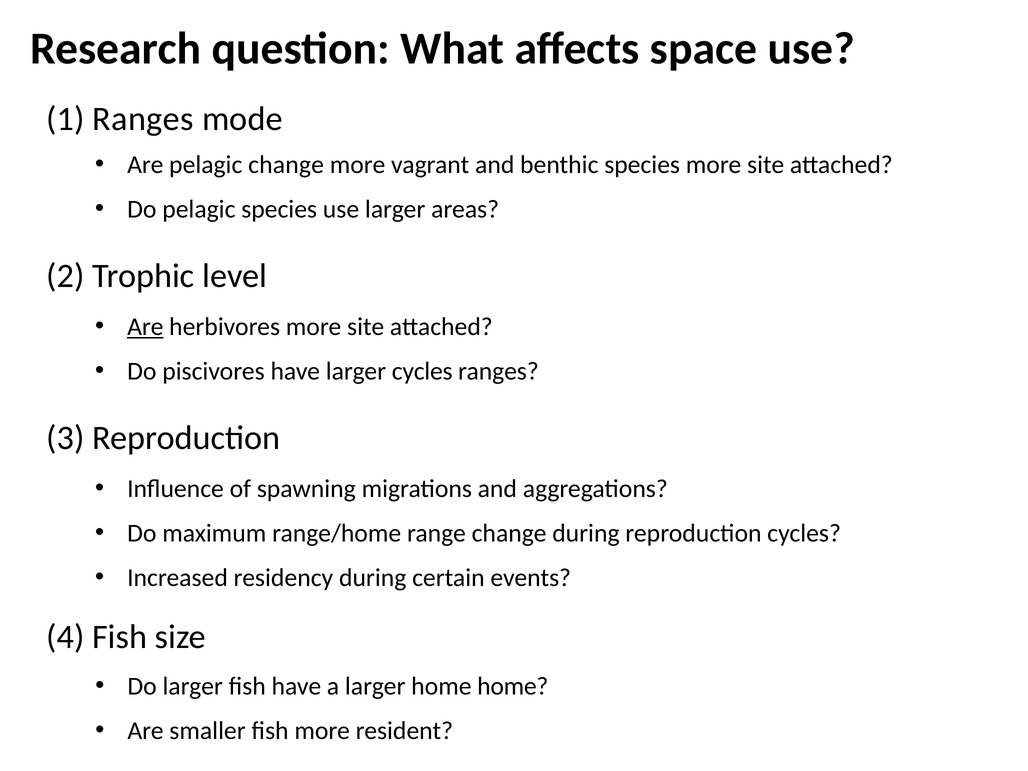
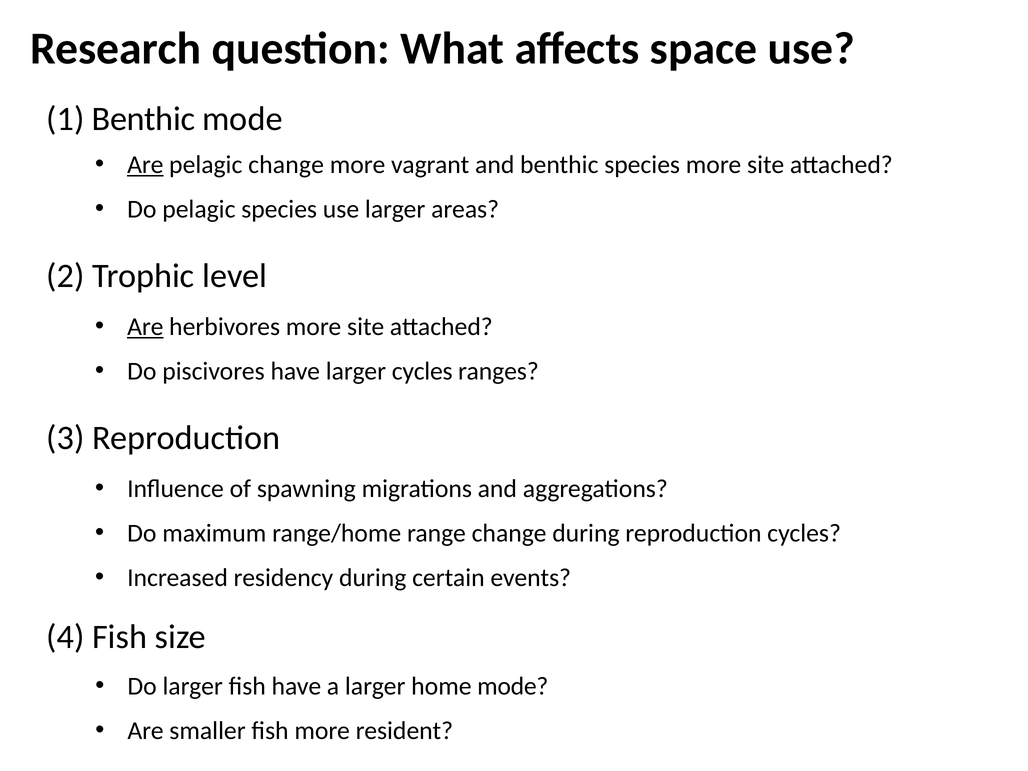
1 Ranges: Ranges -> Benthic
Are at (145, 165) underline: none -> present
home home: home -> mode
